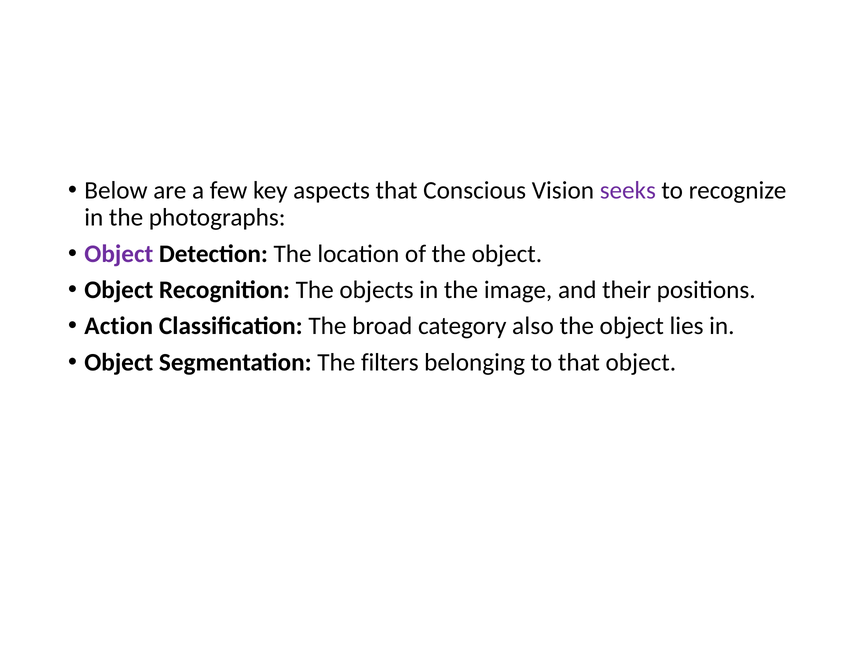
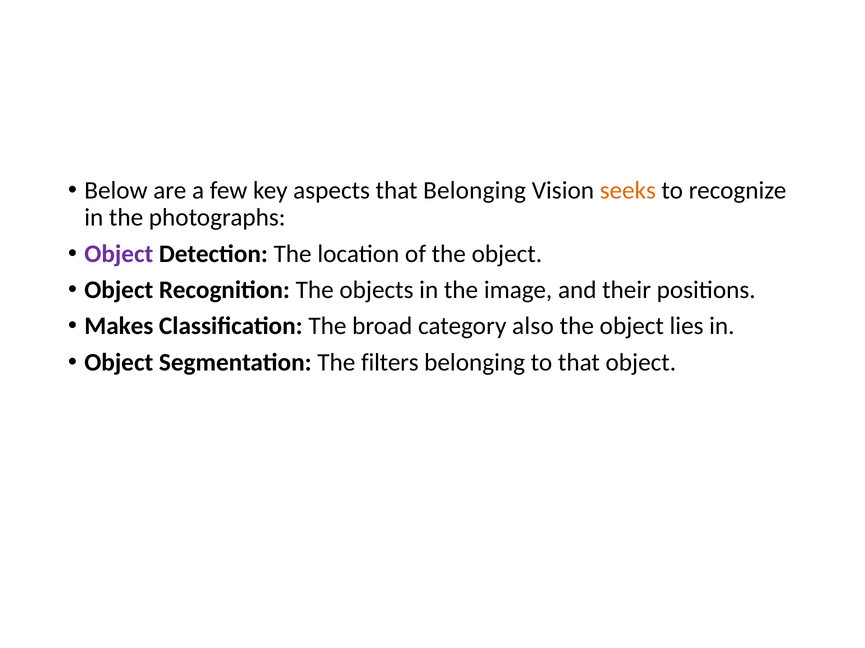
that Conscious: Conscious -> Belonging
seeks colour: purple -> orange
Action: Action -> Makes
